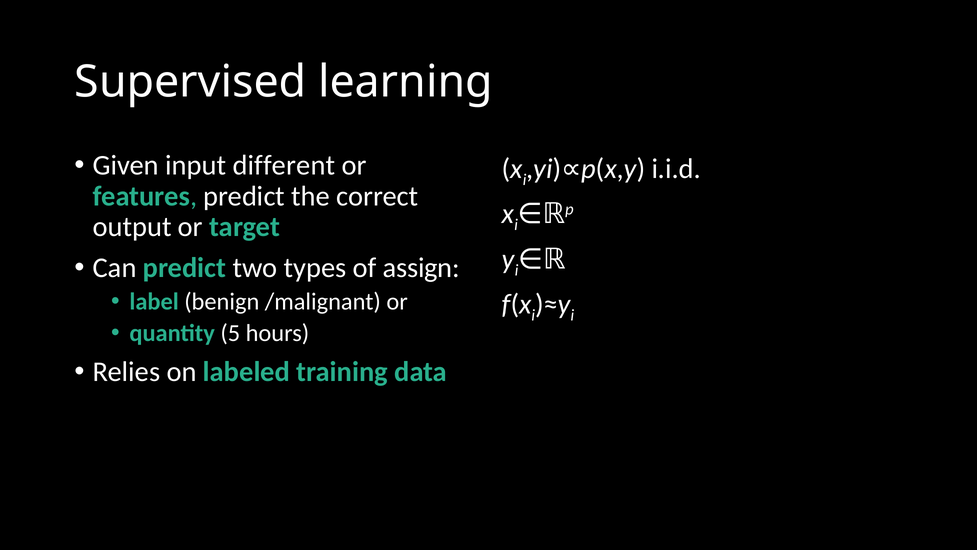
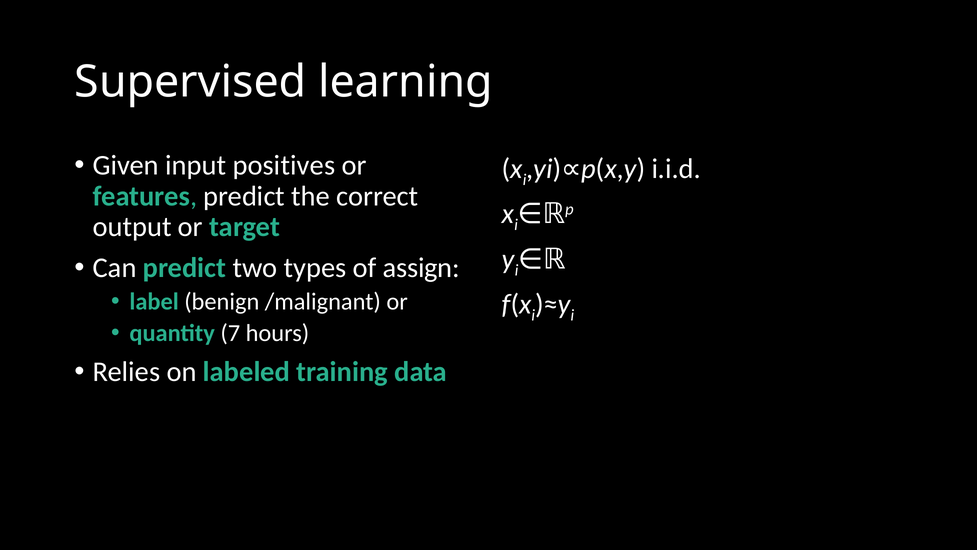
different: different -> positives
5: 5 -> 7
